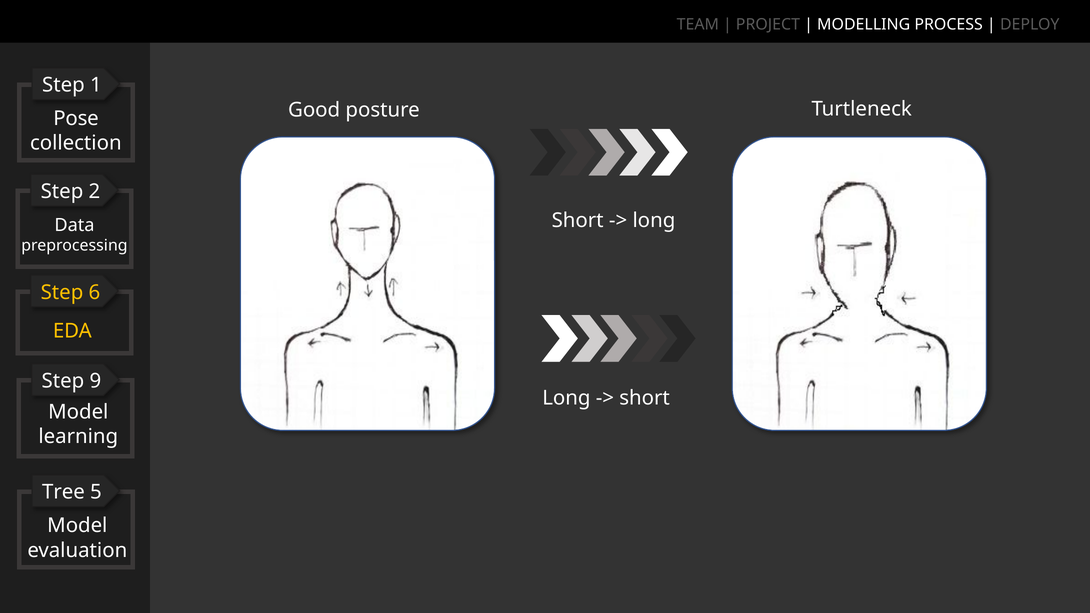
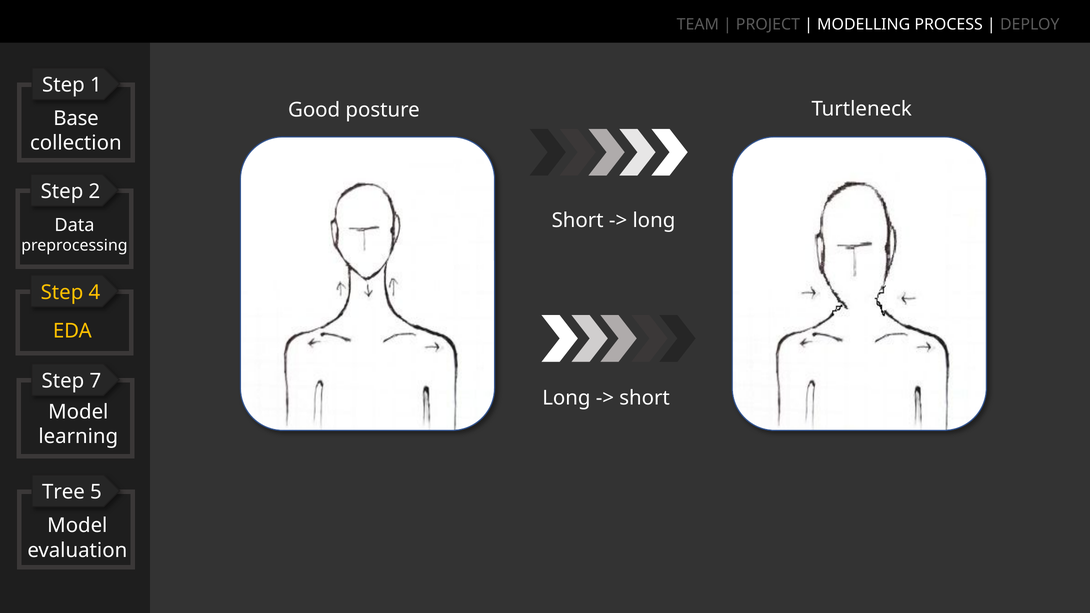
Pose: Pose -> Base
6: 6 -> 4
9: 9 -> 7
